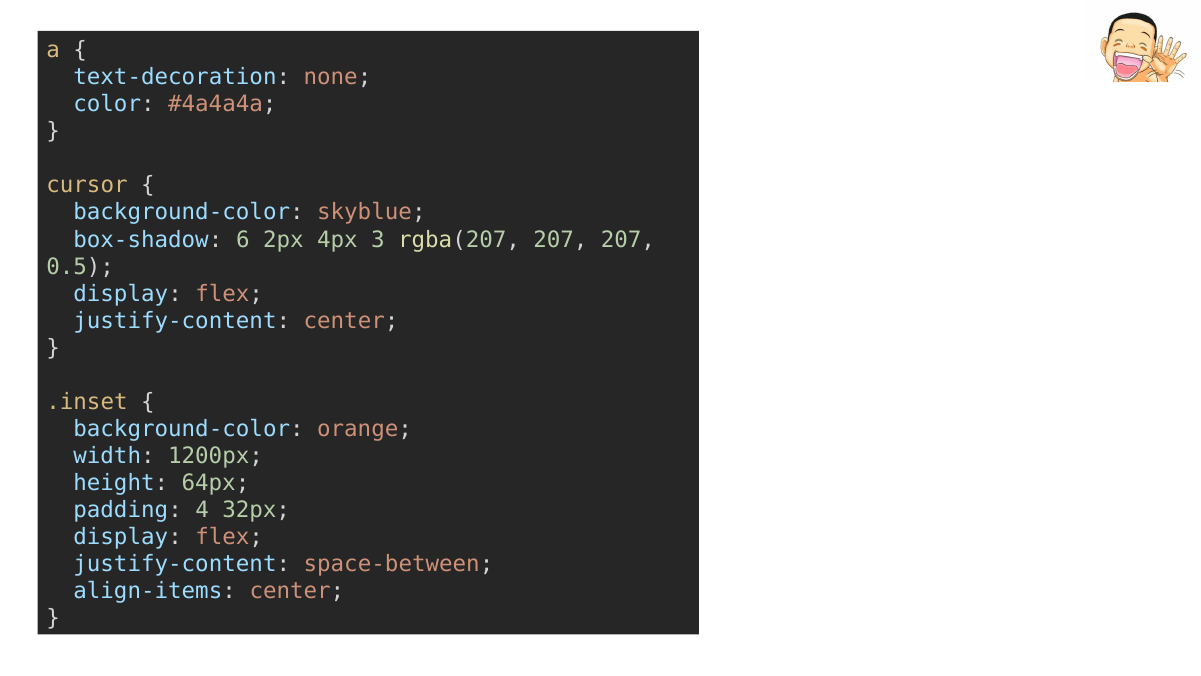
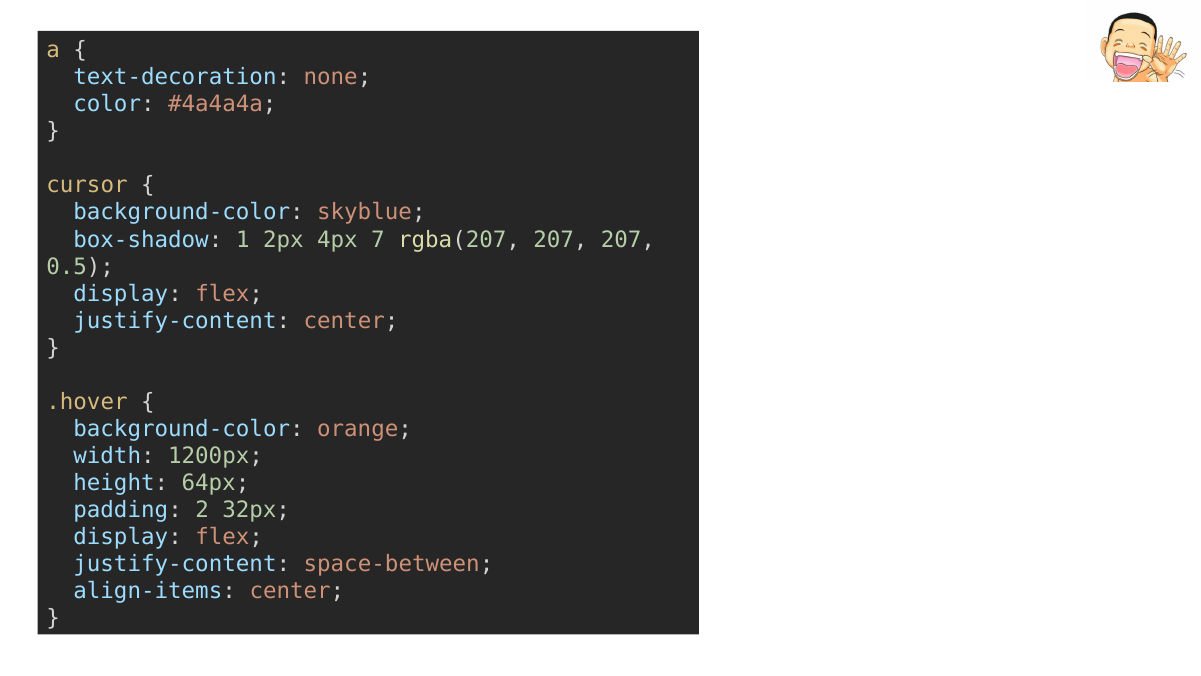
6: 6 -> 1
3: 3 -> 7
.inset: .inset -> .hover
4: 4 -> 2
